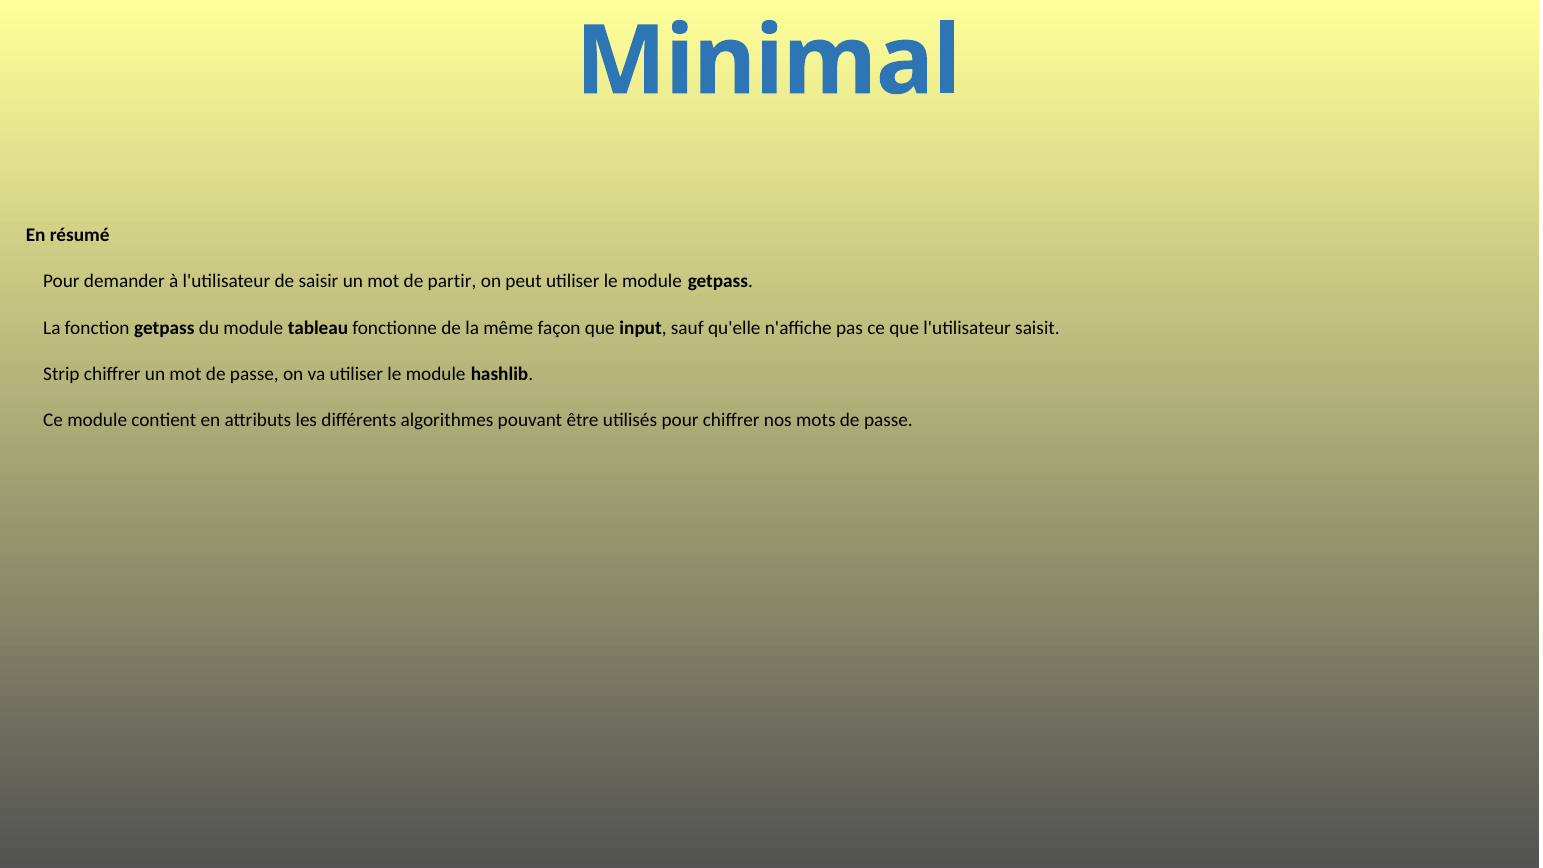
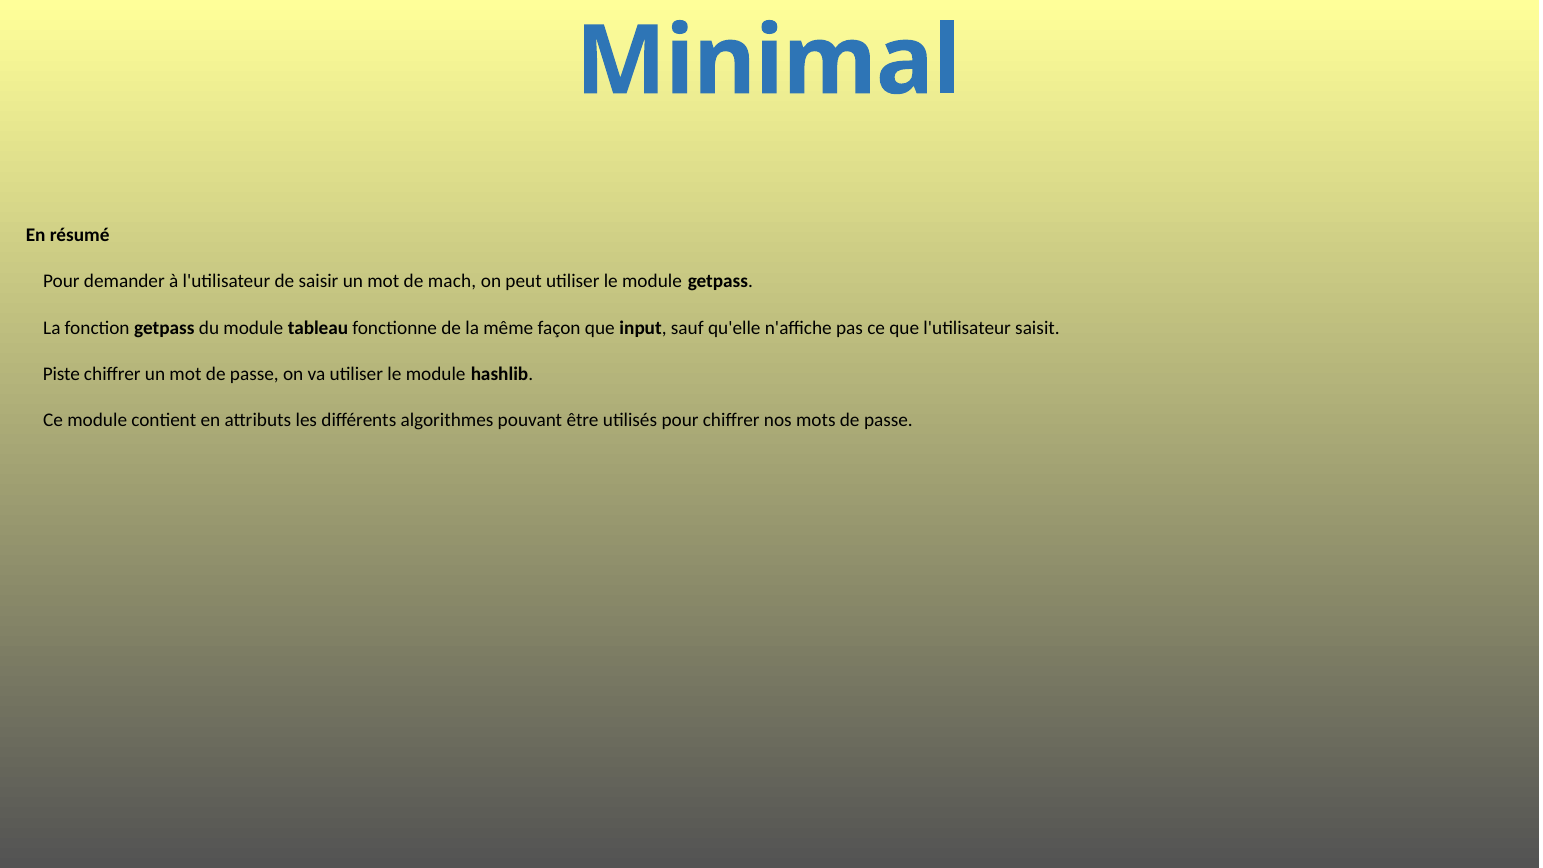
partir: partir -> mach
Strip: Strip -> Piste
